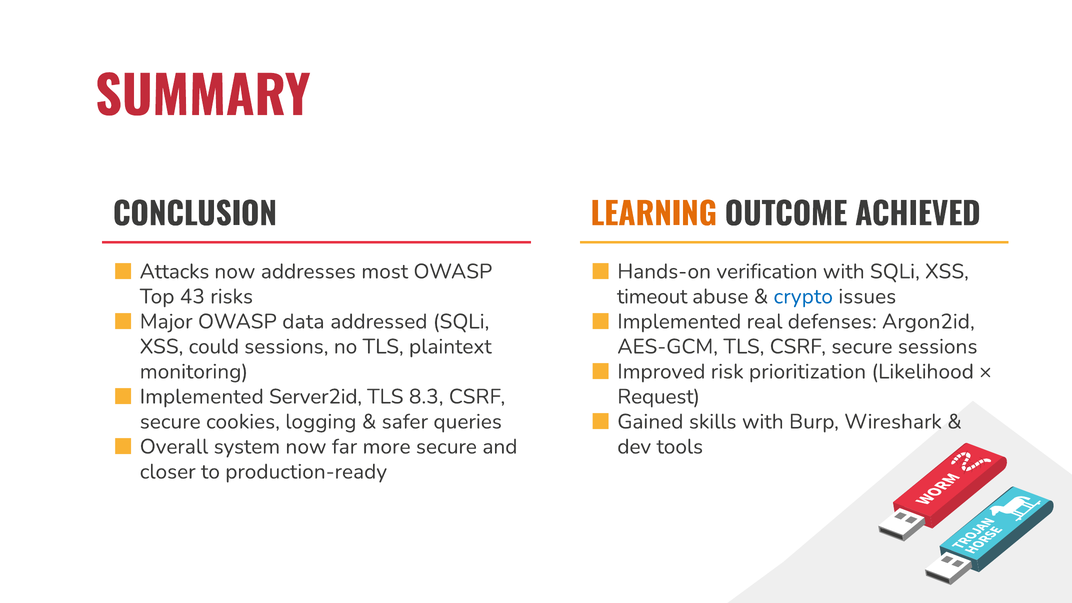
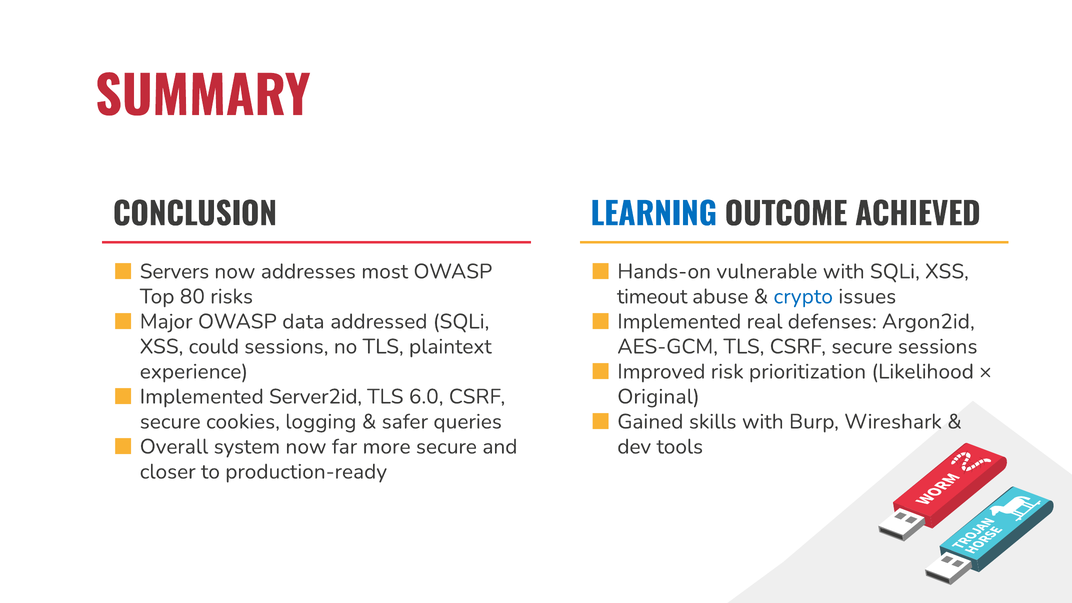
LEARNING colour: orange -> blue
Attacks: Attacks -> Servers
verification: verification -> vulnerable
43: 43 -> 80
monitoring: monitoring -> experience
8.3: 8.3 -> 6.0
Request: Request -> Original
